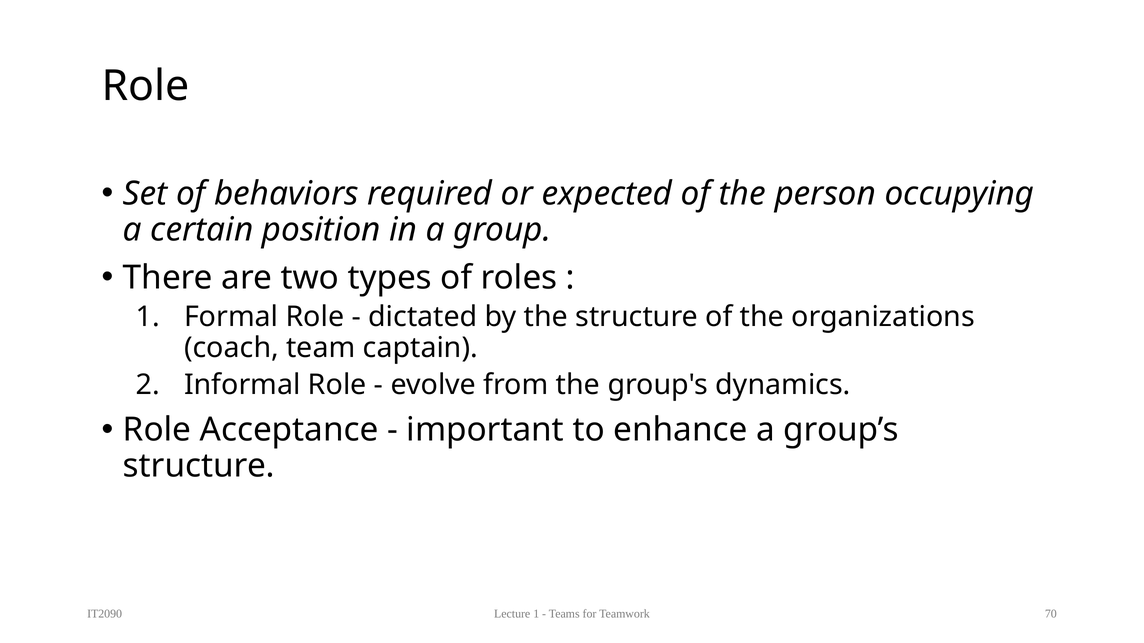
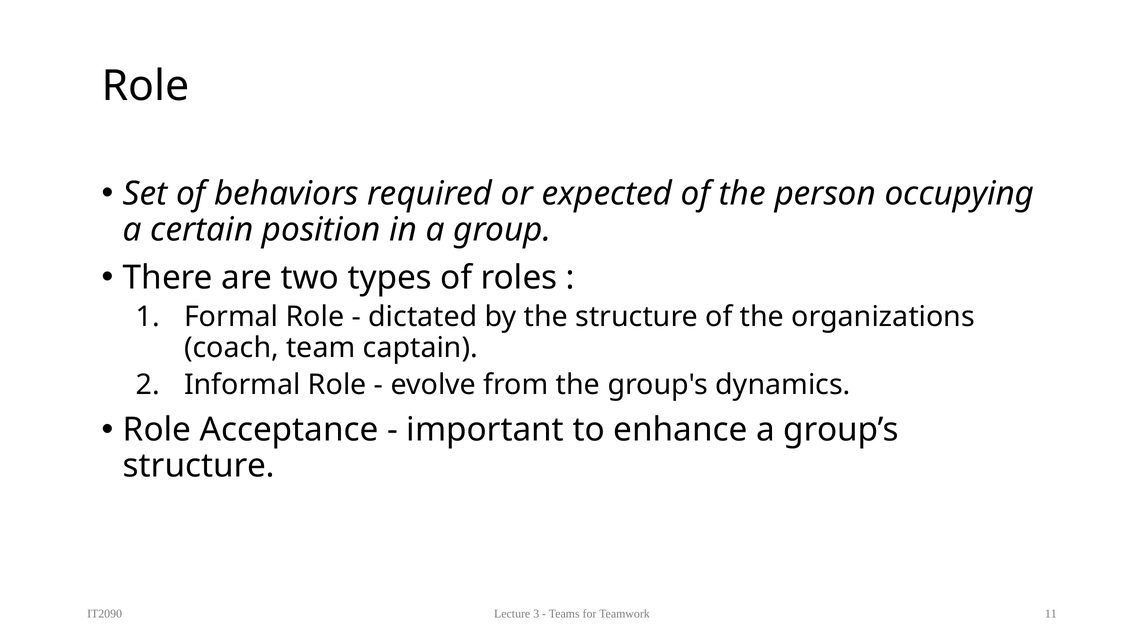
Lecture 1: 1 -> 3
70: 70 -> 11
